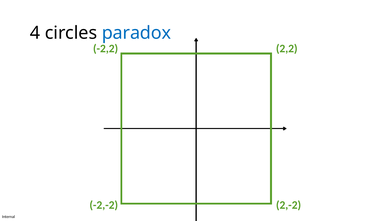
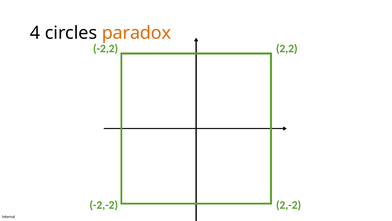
paradox colour: blue -> orange
